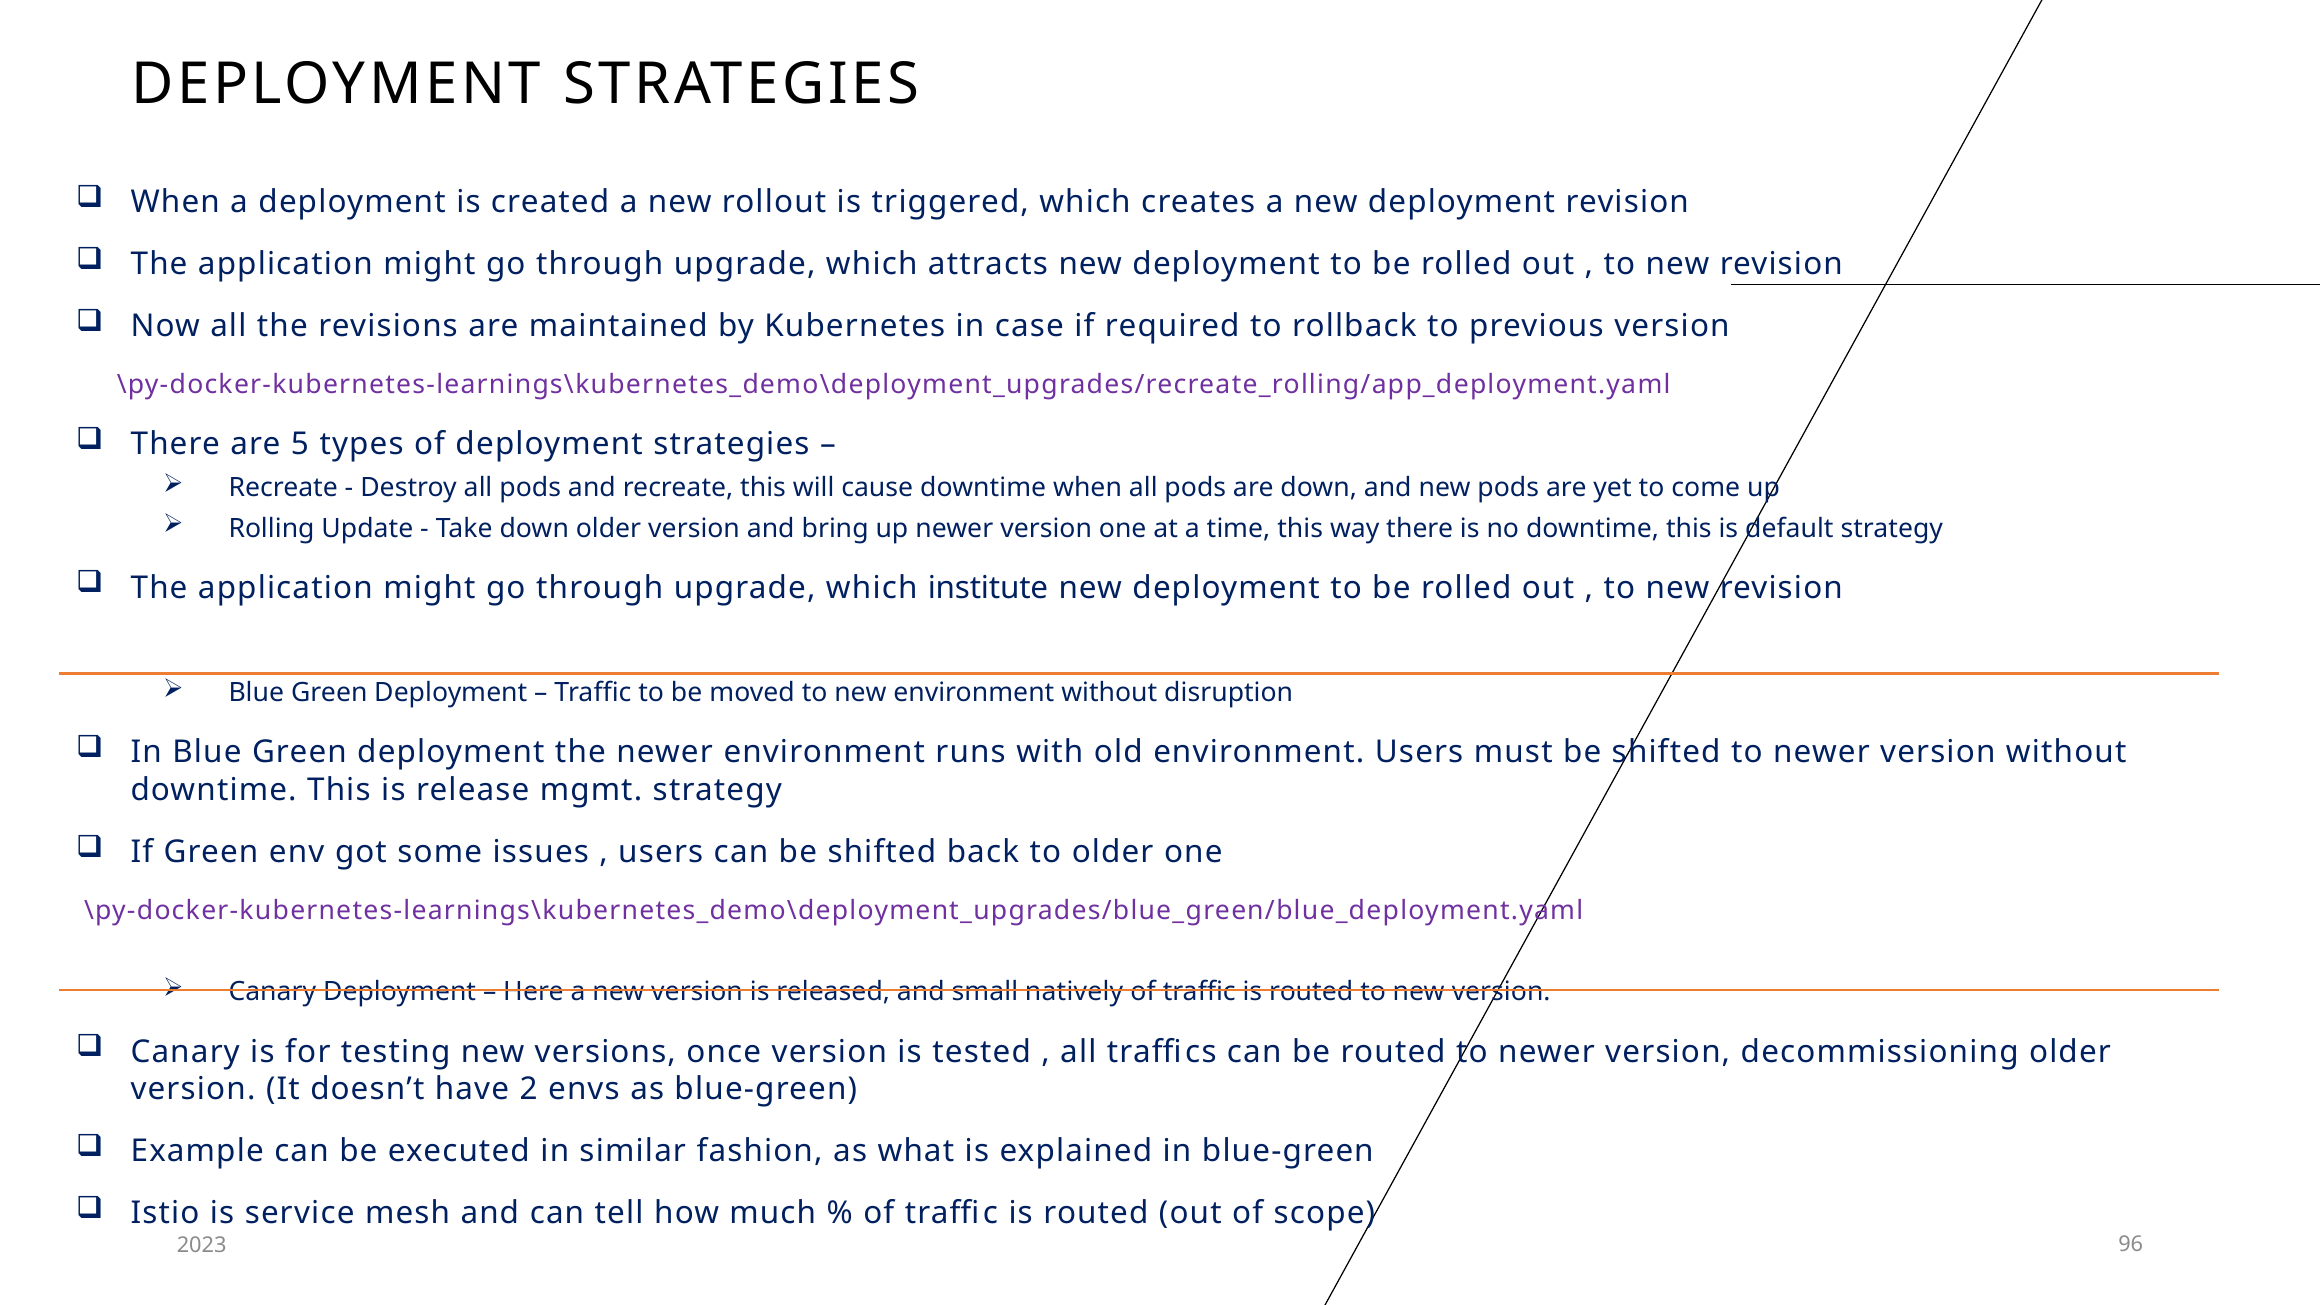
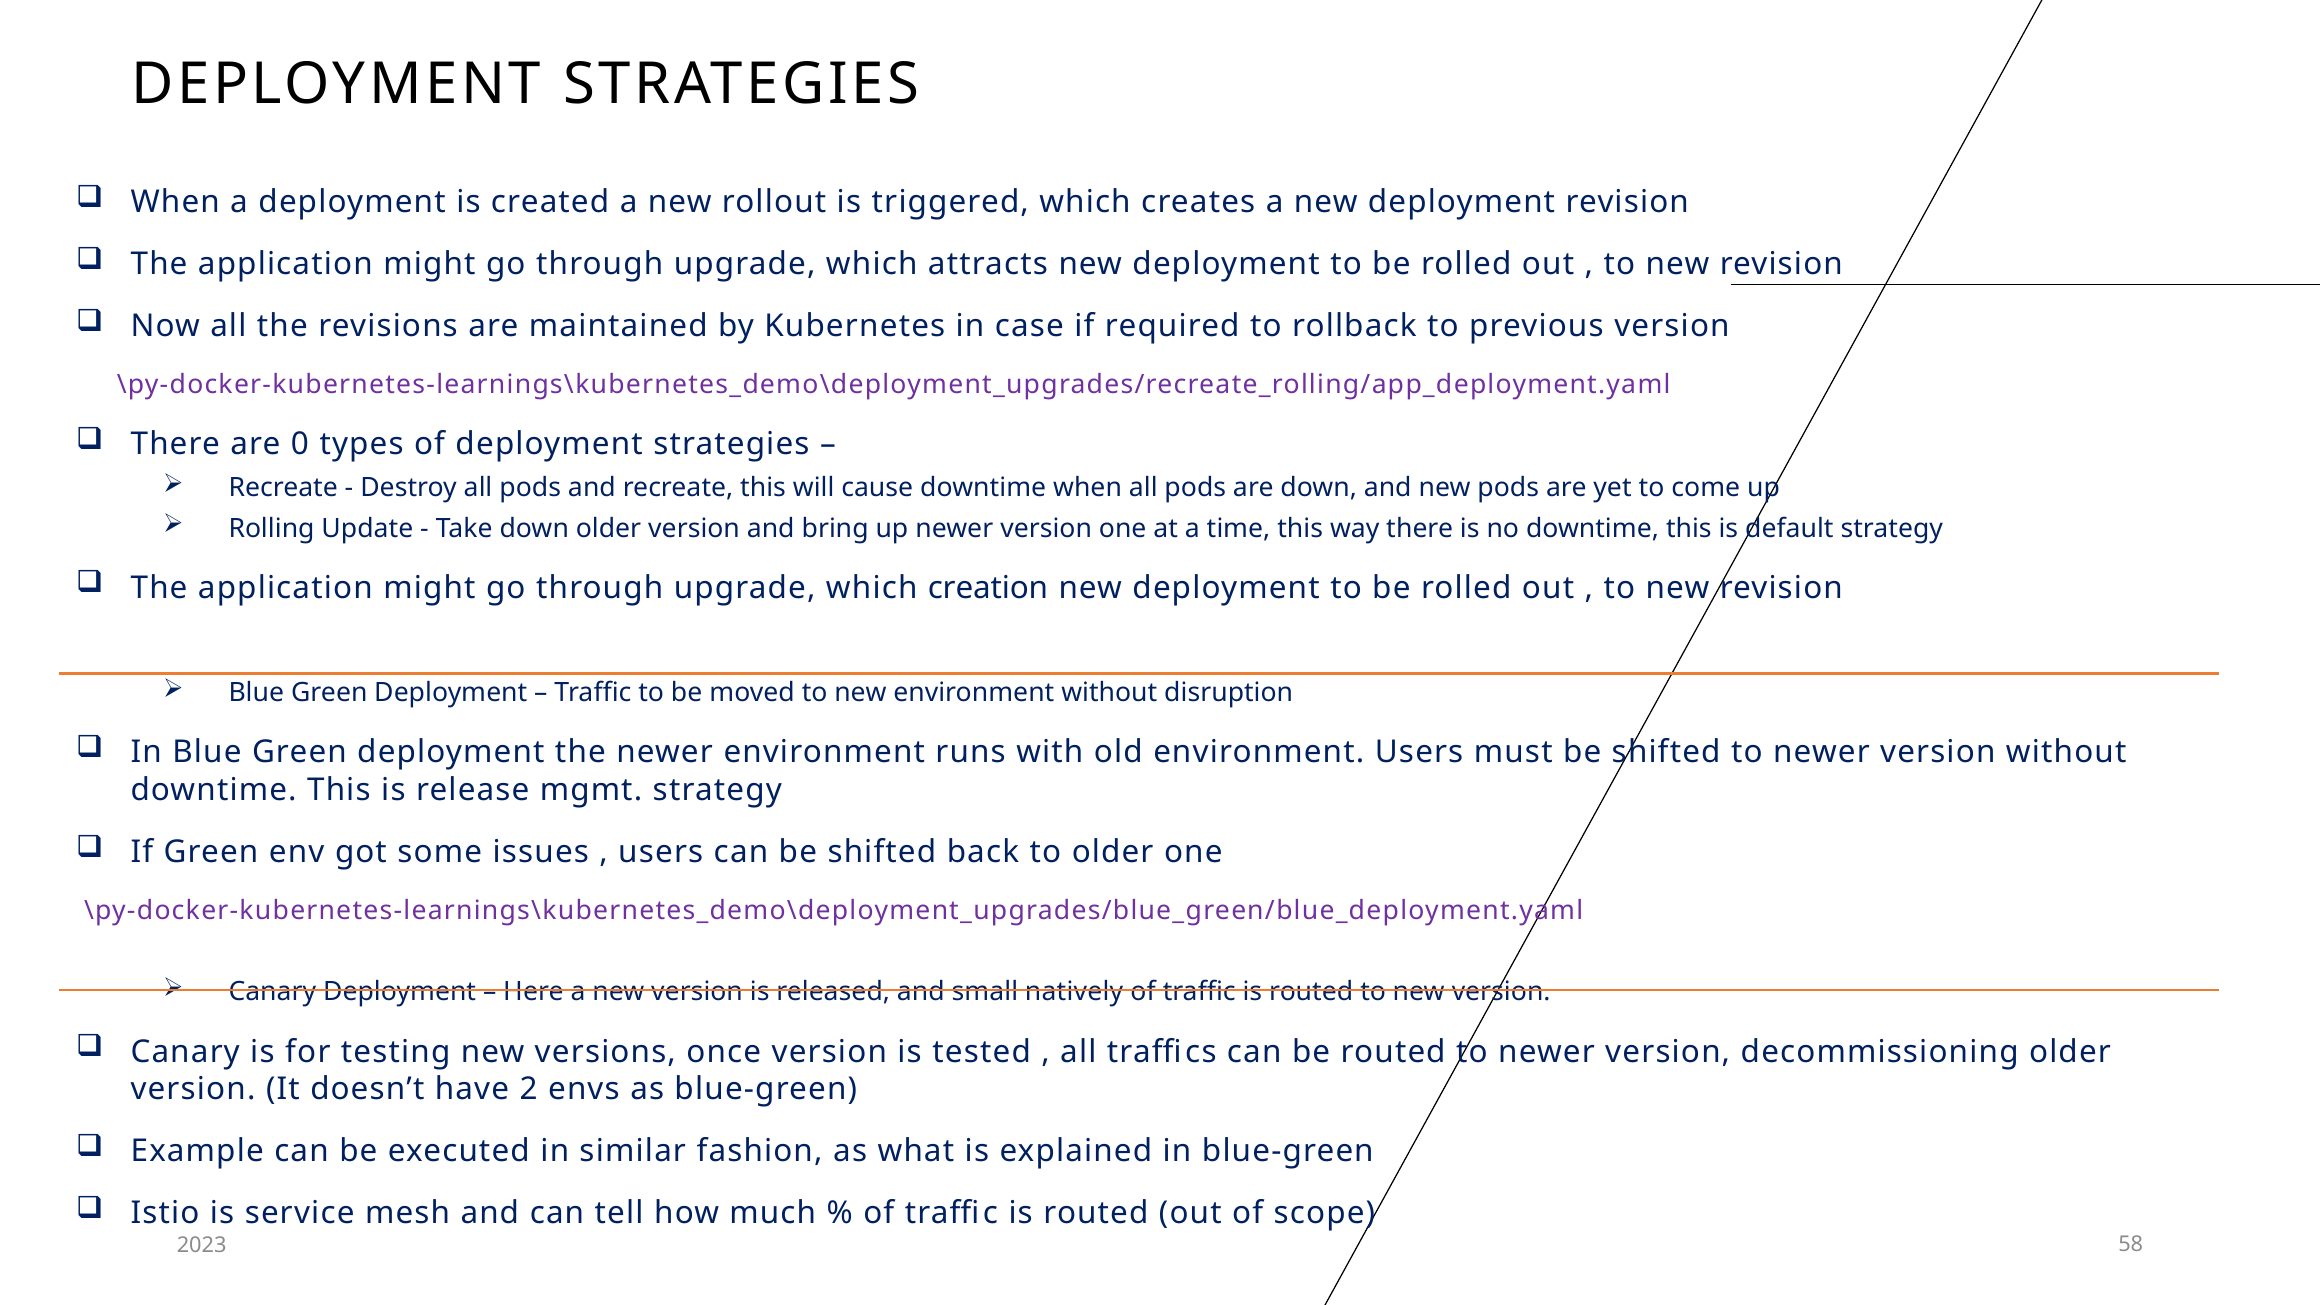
5: 5 -> 0
institute: institute -> creation
96: 96 -> 58
